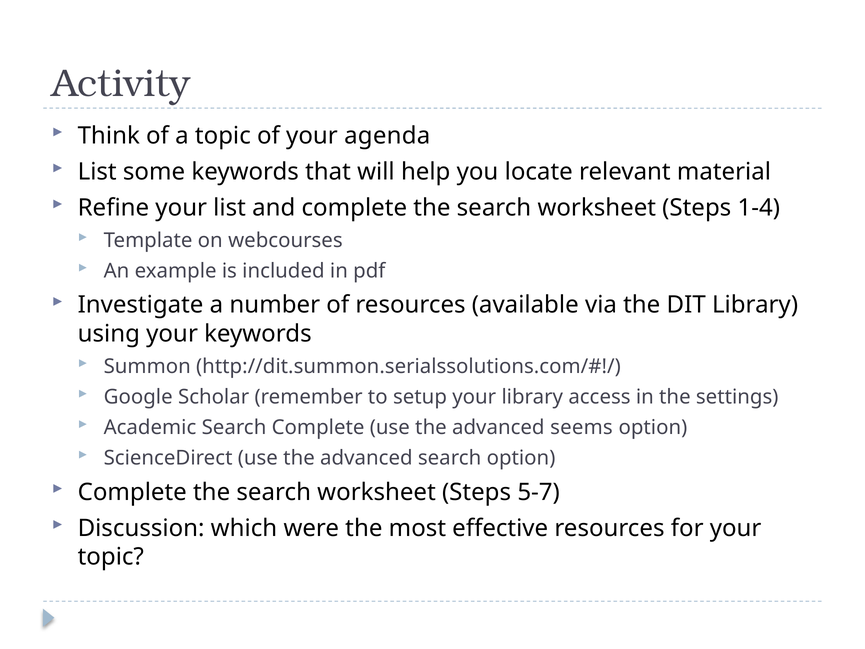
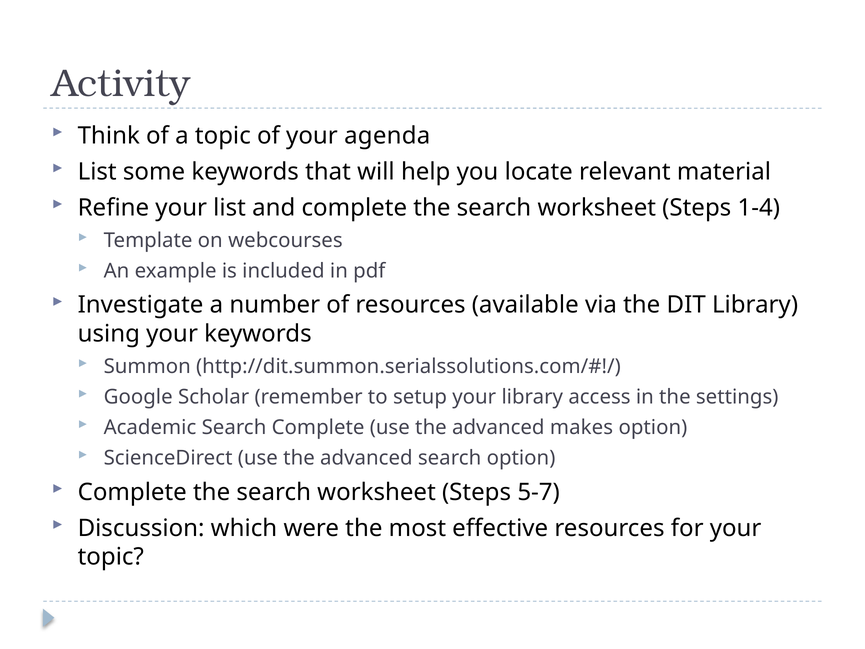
seems: seems -> makes
